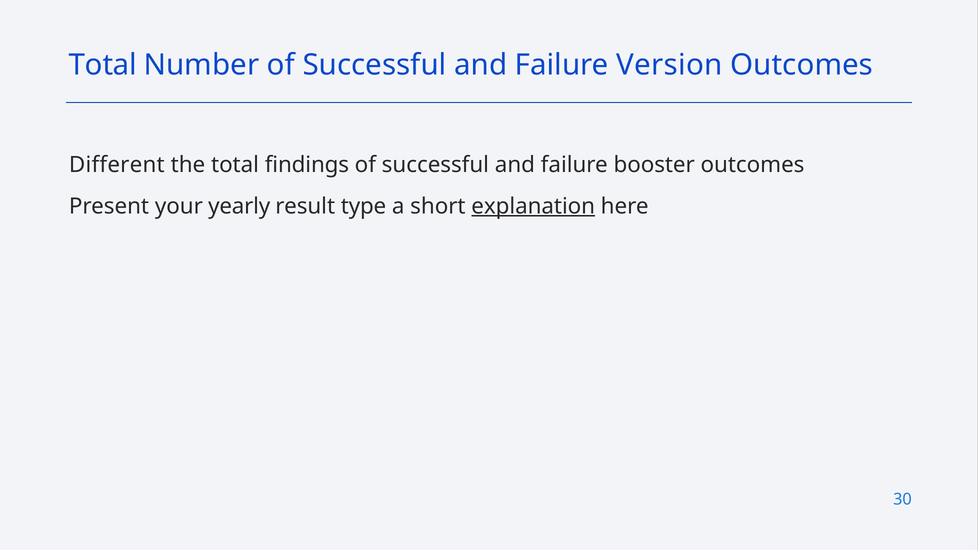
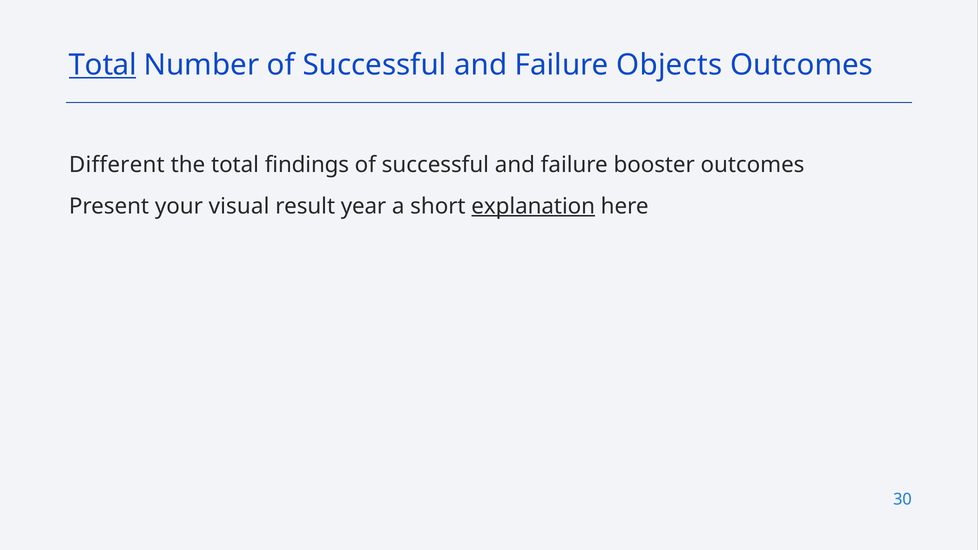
Total at (103, 65) underline: none -> present
Version: Version -> Objects
yearly: yearly -> visual
type: type -> year
